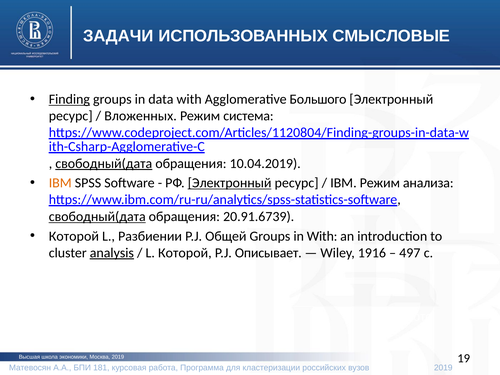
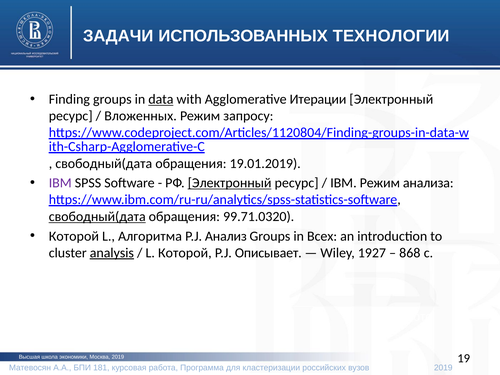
СМЫСЛОВЫЕ: СМЫСЛОВЫЕ -> ТЕХНОЛОГИИ
Finding underline: present -> none
data underline: none -> present
Большого: Большого -> Итерации
система: система -> запросу
свободный(дата at (104, 164) underline: present -> none
10.04.2019: 10.04.2019 -> 19.01.2019
IBM at (60, 183) colour: orange -> purple
20.91.6739: 20.91.6739 -> 99.71.0320
Разбиении: Разбиении -> Алгоритма
Общей: Общей -> Анализ
in With: With -> Всех
1916: 1916 -> 1927
497: 497 -> 868
